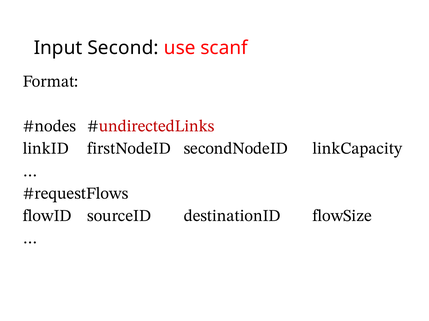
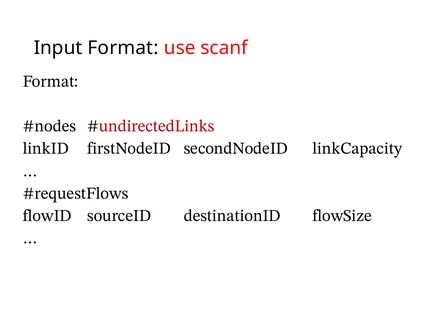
Input Second: Second -> Format
